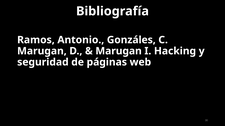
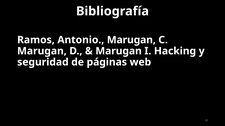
Antonio Gonzáles: Gonzáles -> Marugan
